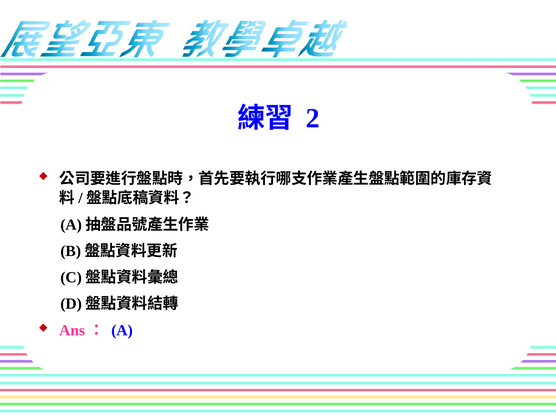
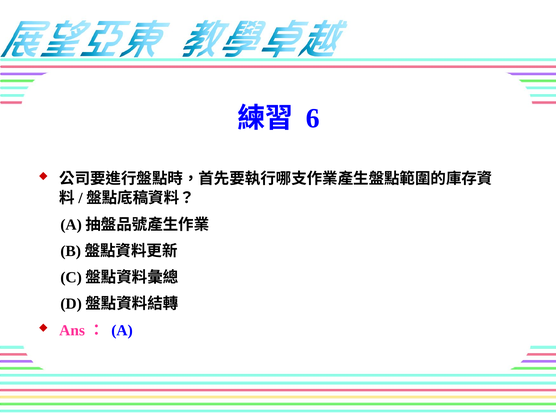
2: 2 -> 6
